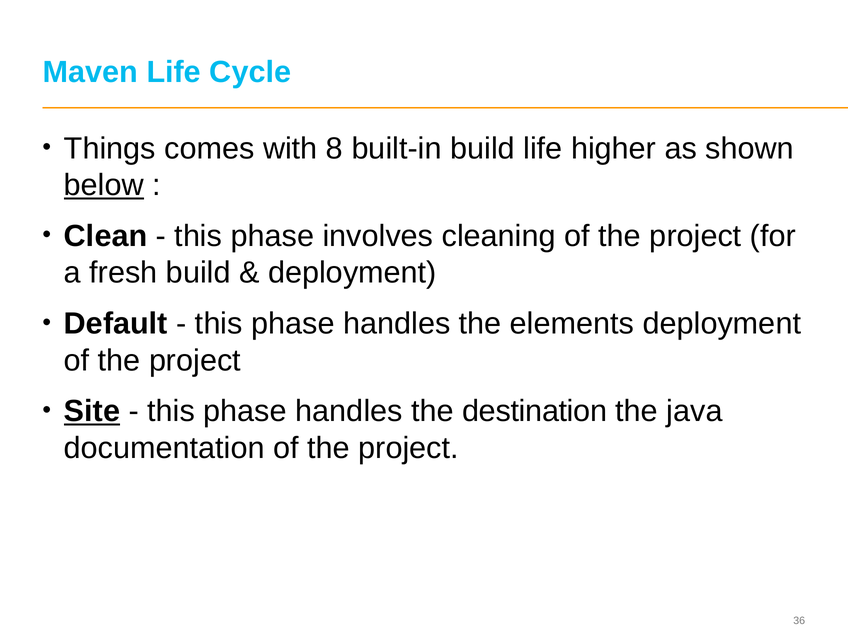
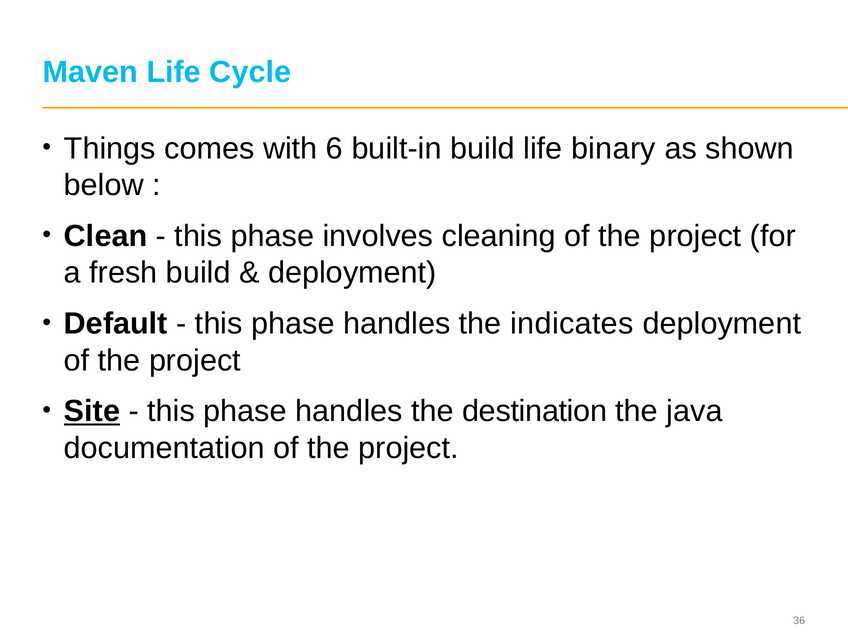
8: 8 -> 6
higher: higher -> binary
below underline: present -> none
elements: elements -> indicates
